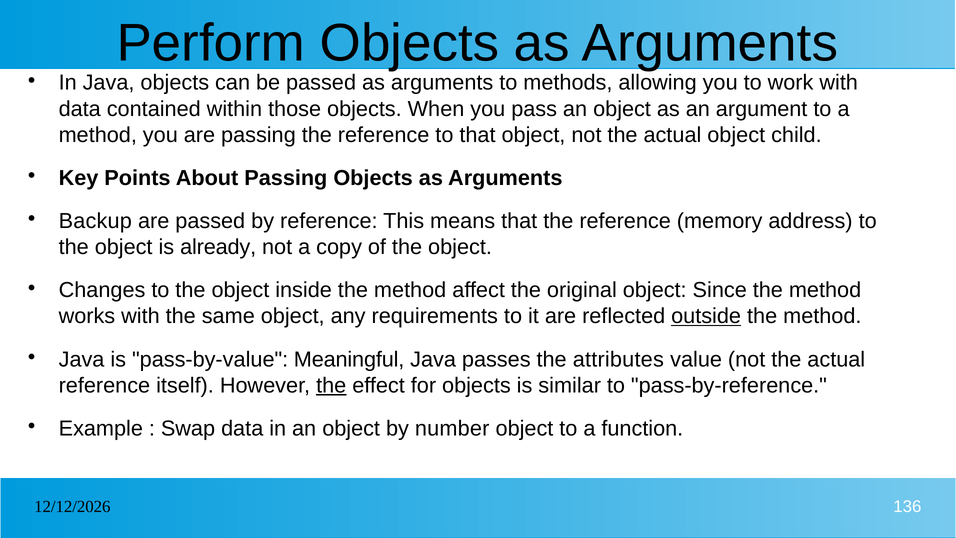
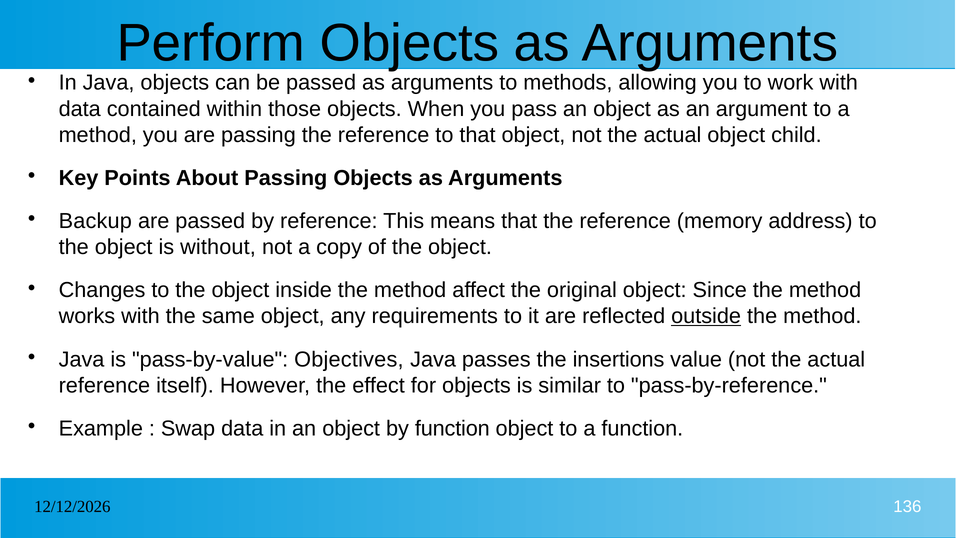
already: already -> without
Meaningful: Meaningful -> Objectives
attributes: attributes -> insertions
the at (331, 385) underline: present -> none
by number: number -> function
